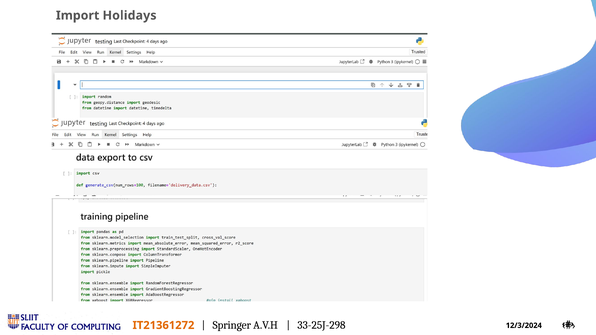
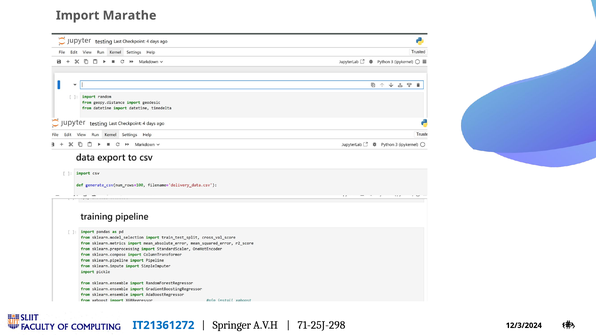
Holidays: Holidays -> Marathe
IT21361272 colour: orange -> blue
33-25J-298: 33-25J-298 -> 71-25J-298
